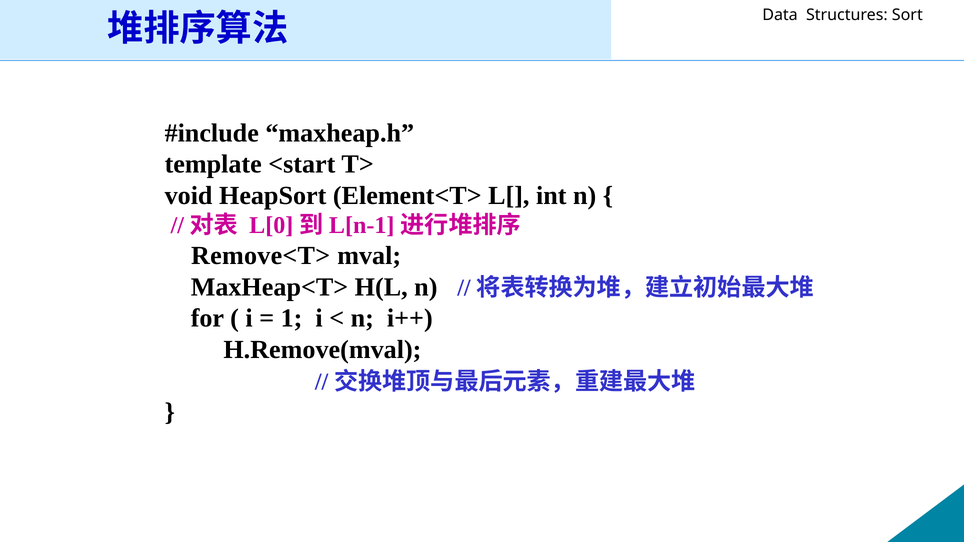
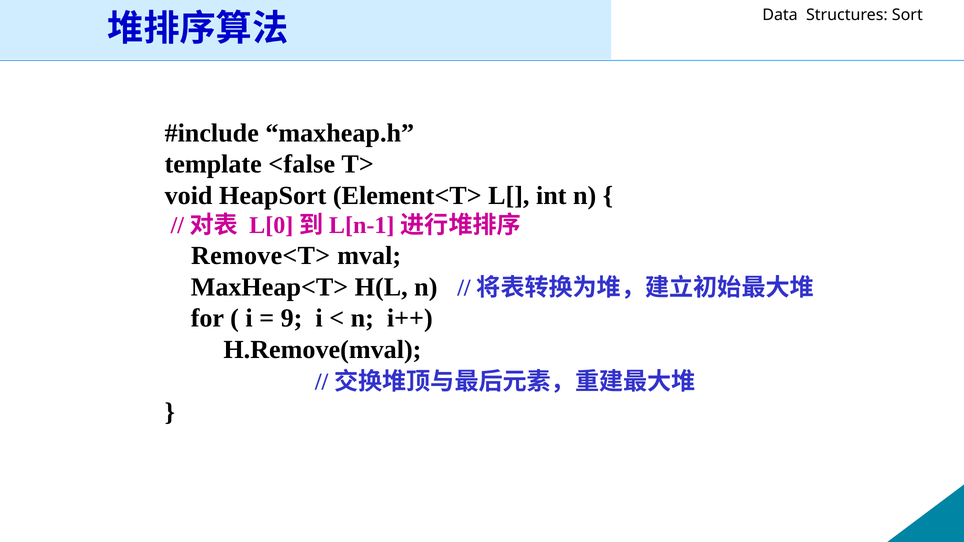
<start: <start -> <false
1: 1 -> 9
